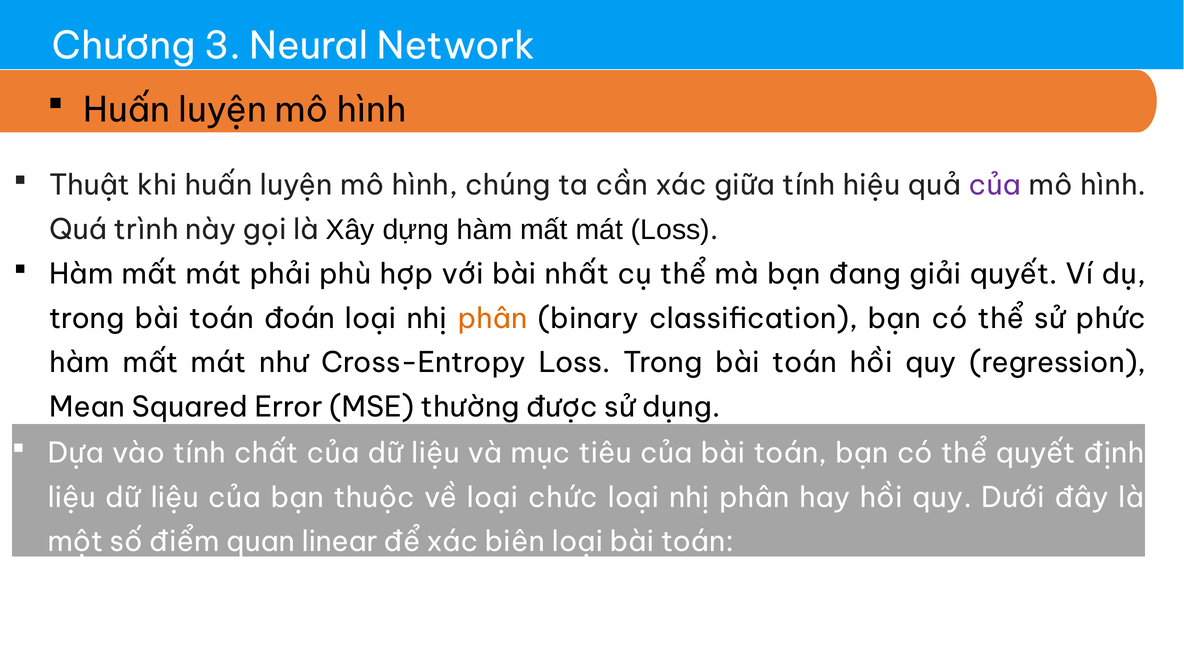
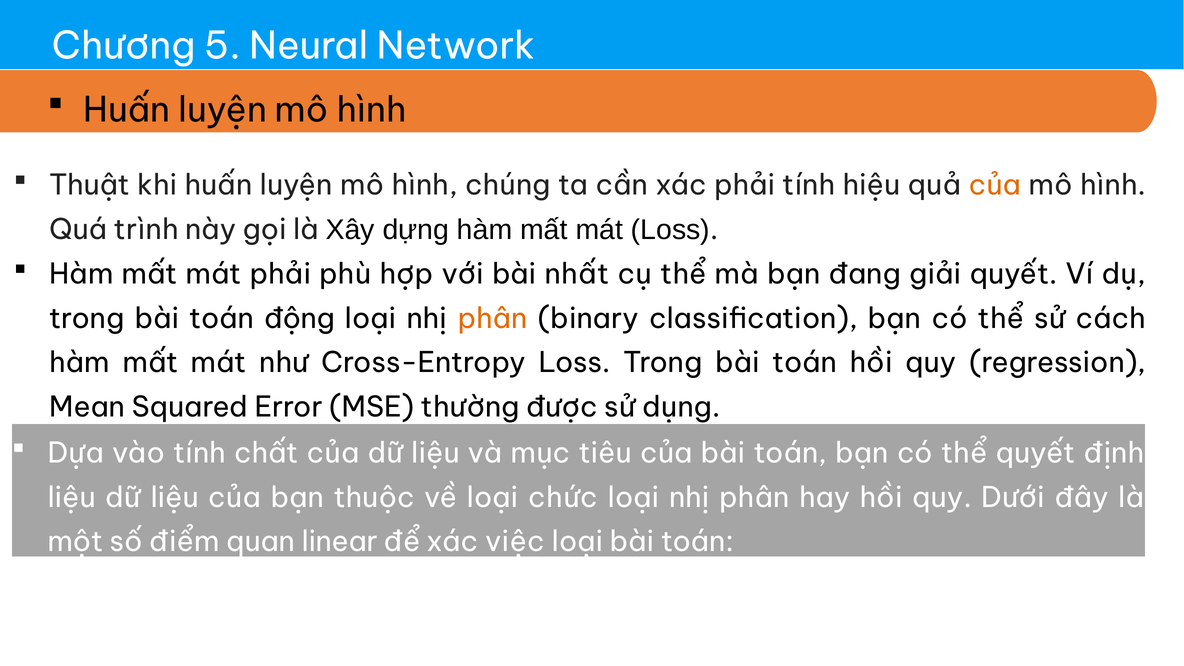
3: 3 -> 5
xác giữa: giữa -> phải
của at (995, 185) colour: purple -> orange
đoán: đoán -> động
phức: phức -> cách
biên: biên -> việc
